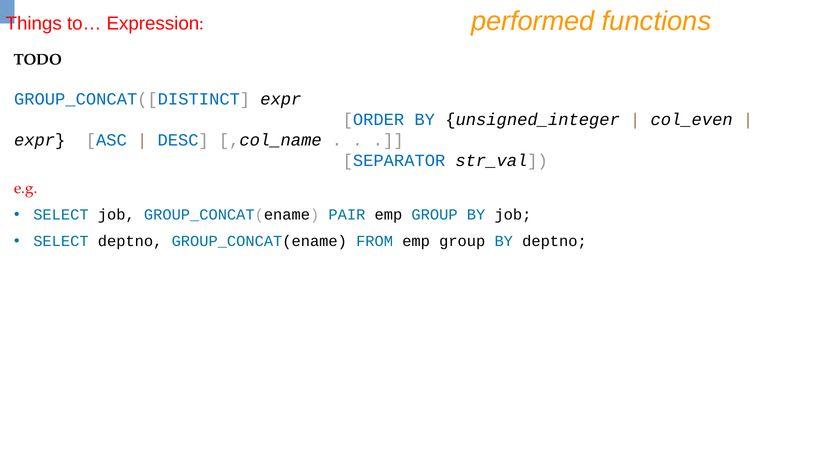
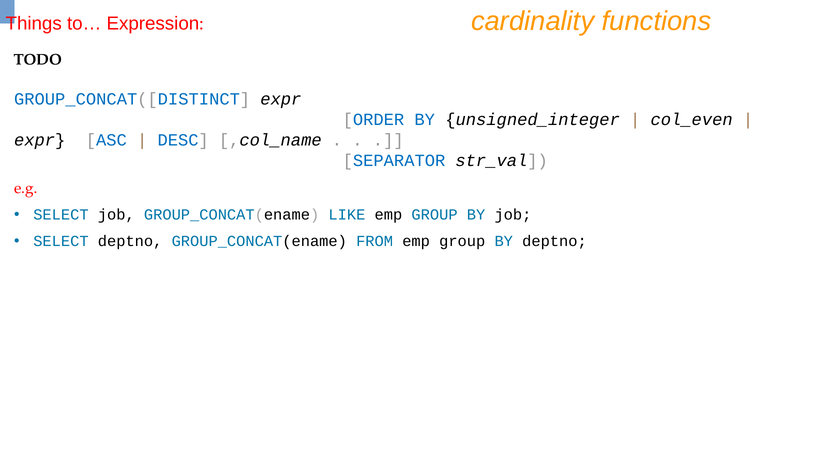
performed: performed -> cardinality
PAIR: PAIR -> LIKE
